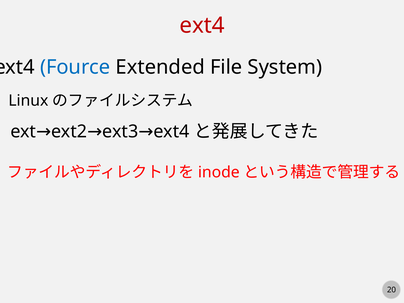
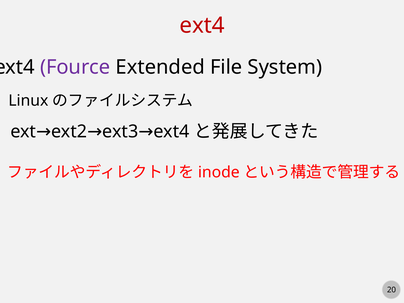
Fource colour: blue -> purple
